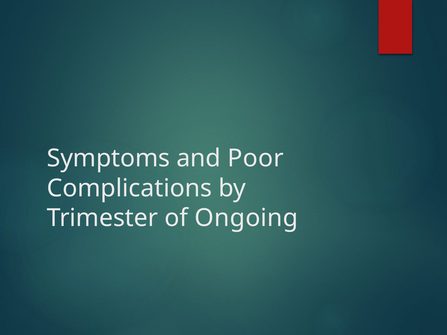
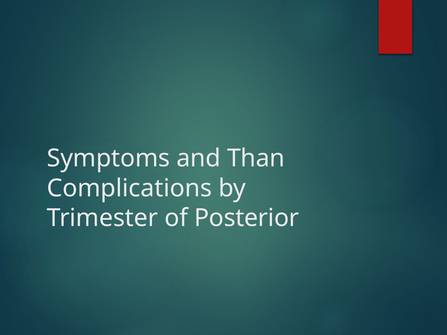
Poor: Poor -> Than
Ongoing: Ongoing -> Posterior
